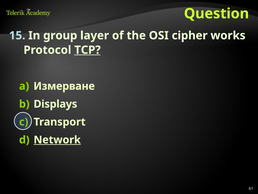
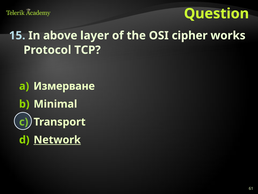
group: group -> above
TCP underline: present -> none
Displays: Displays -> Minimal
